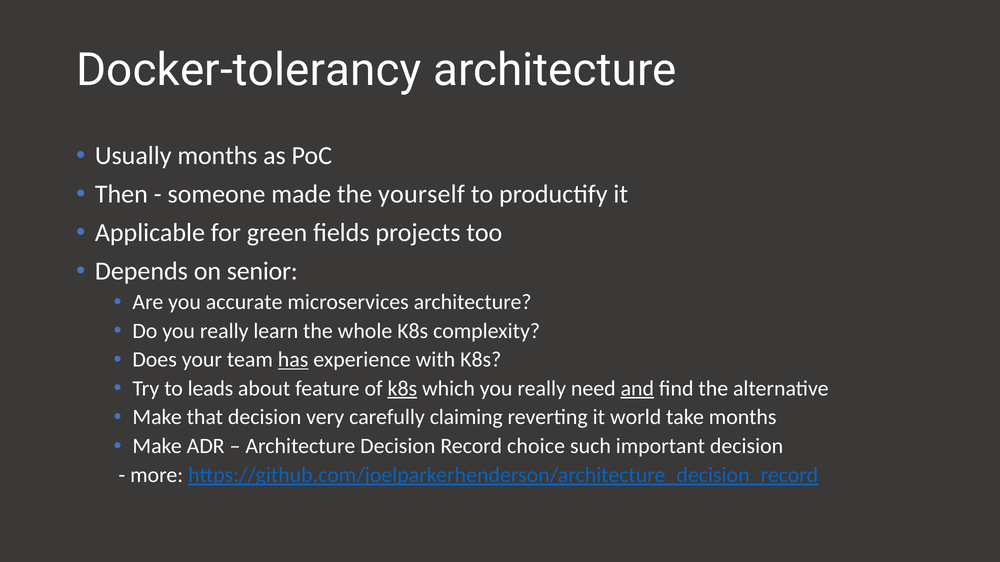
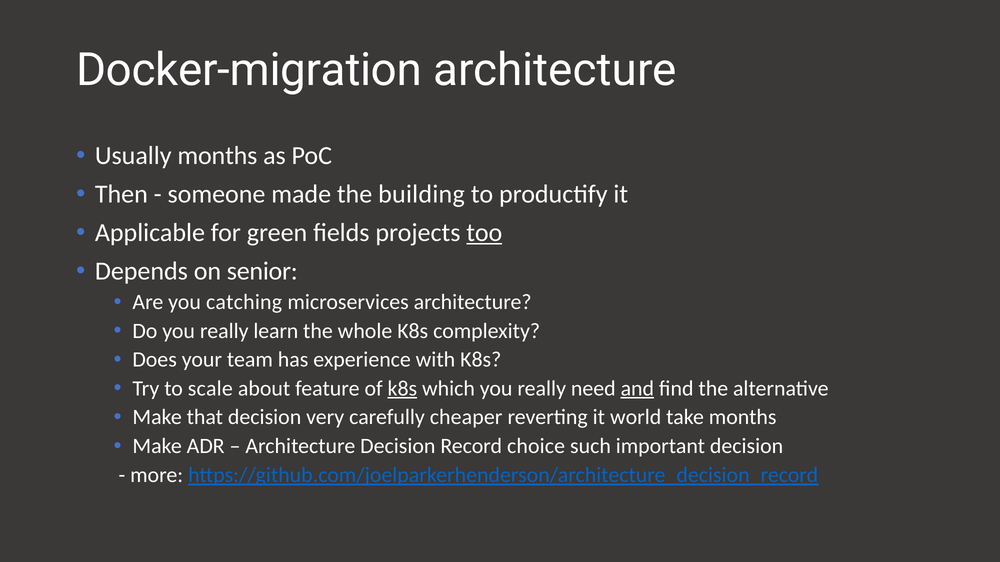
Docker-tolerancy: Docker-tolerancy -> Docker-migration
yourself: yourself -> building
too underline: none -> present
accurate: accurate -> catching
has underline: present -> none
leads: leads -> scale
claiming: claiming -> cheaper
